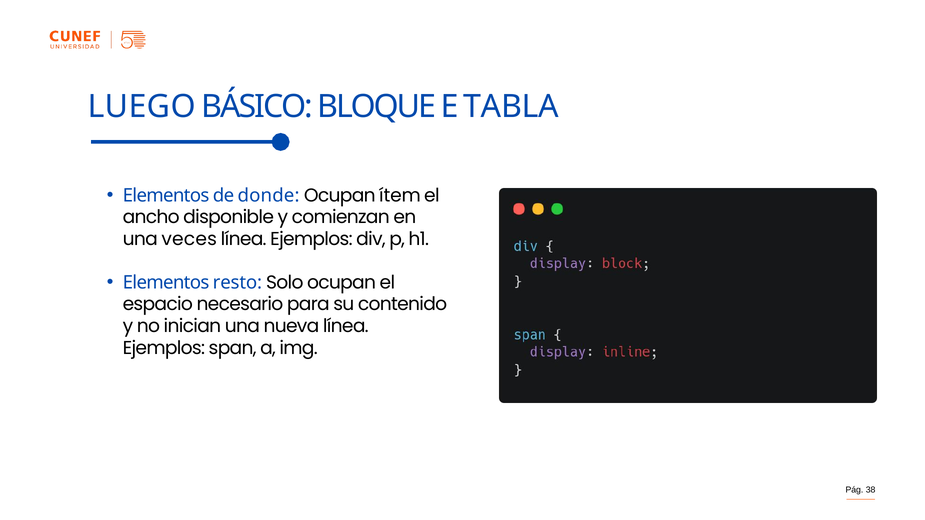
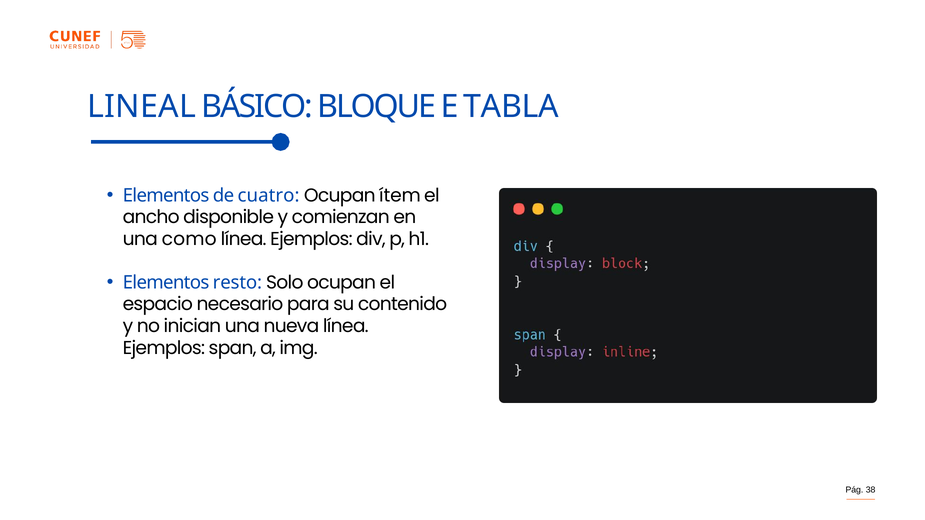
LUEGO: LUEGO -> LINEAL
donde: donde -> cuatro
veces: veces -> como
